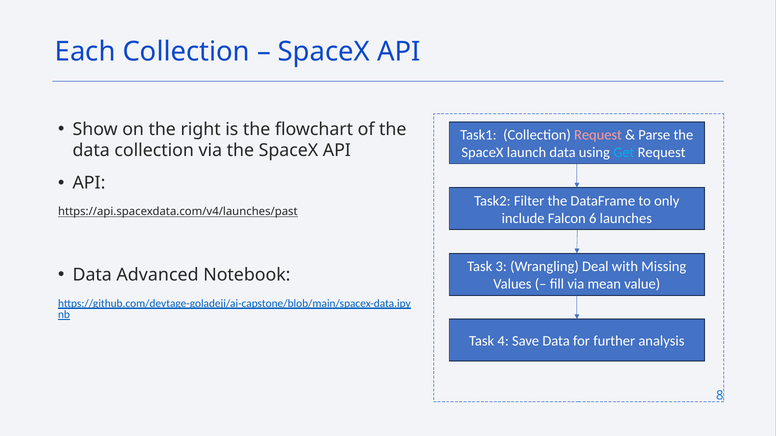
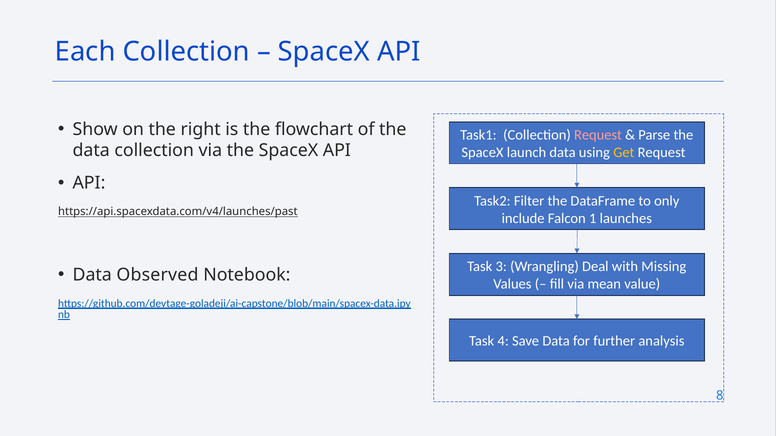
Get colour: light blue -> yellow
6: 6 -> 1
Advanced: Advanced -> Observed
